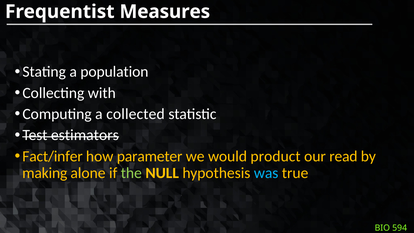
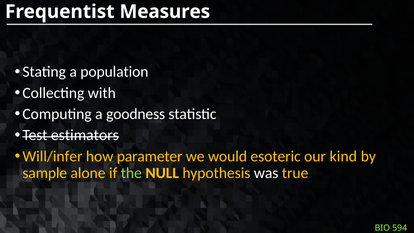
collected: collected -> goodness
Fact/infer: Fact/infer -> Will/infer
product: product -> esoteric
read: read -> kind
making: making -> sample
was colour: light blue -> white
